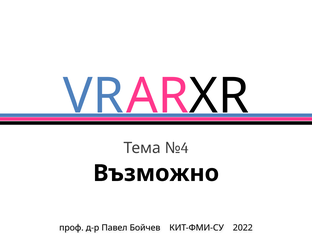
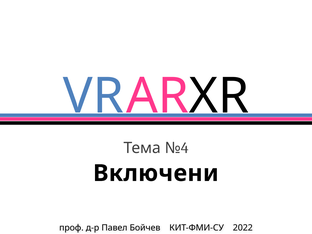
Възможно: Възможно -> Включени
